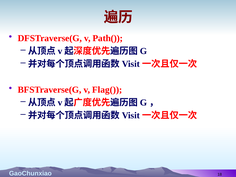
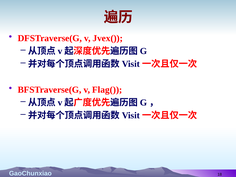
Path(: Path( -> Jvex(
